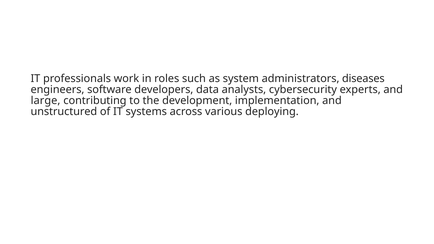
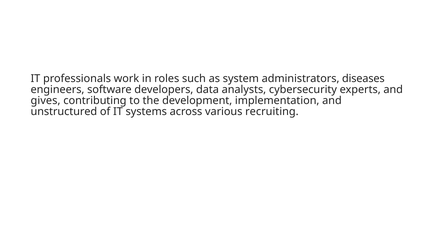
large: large -> gives
deploying: deploying -> recruiting
